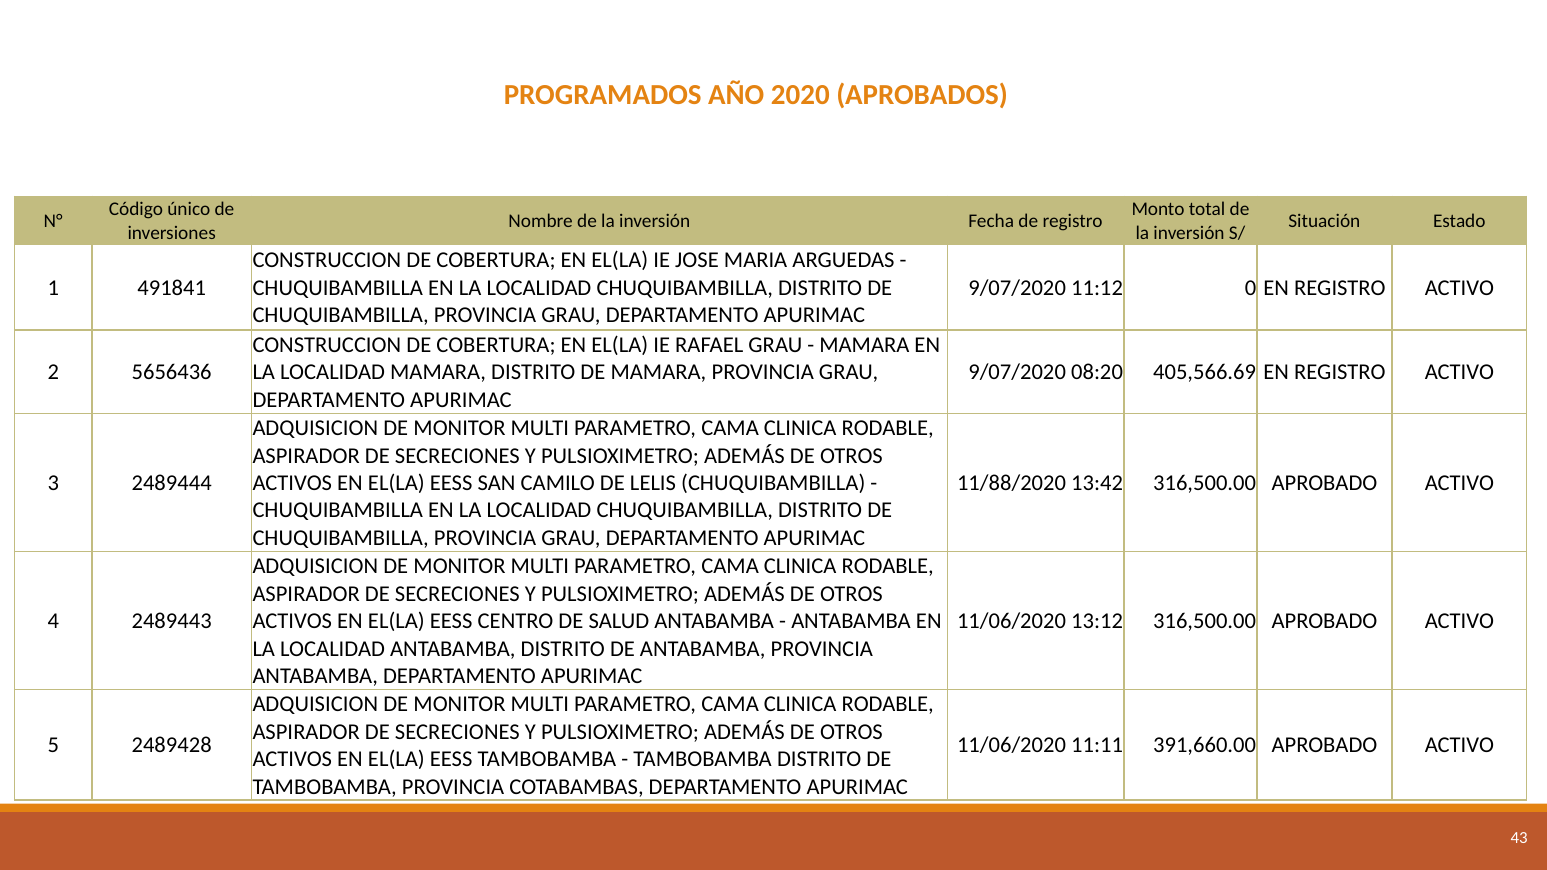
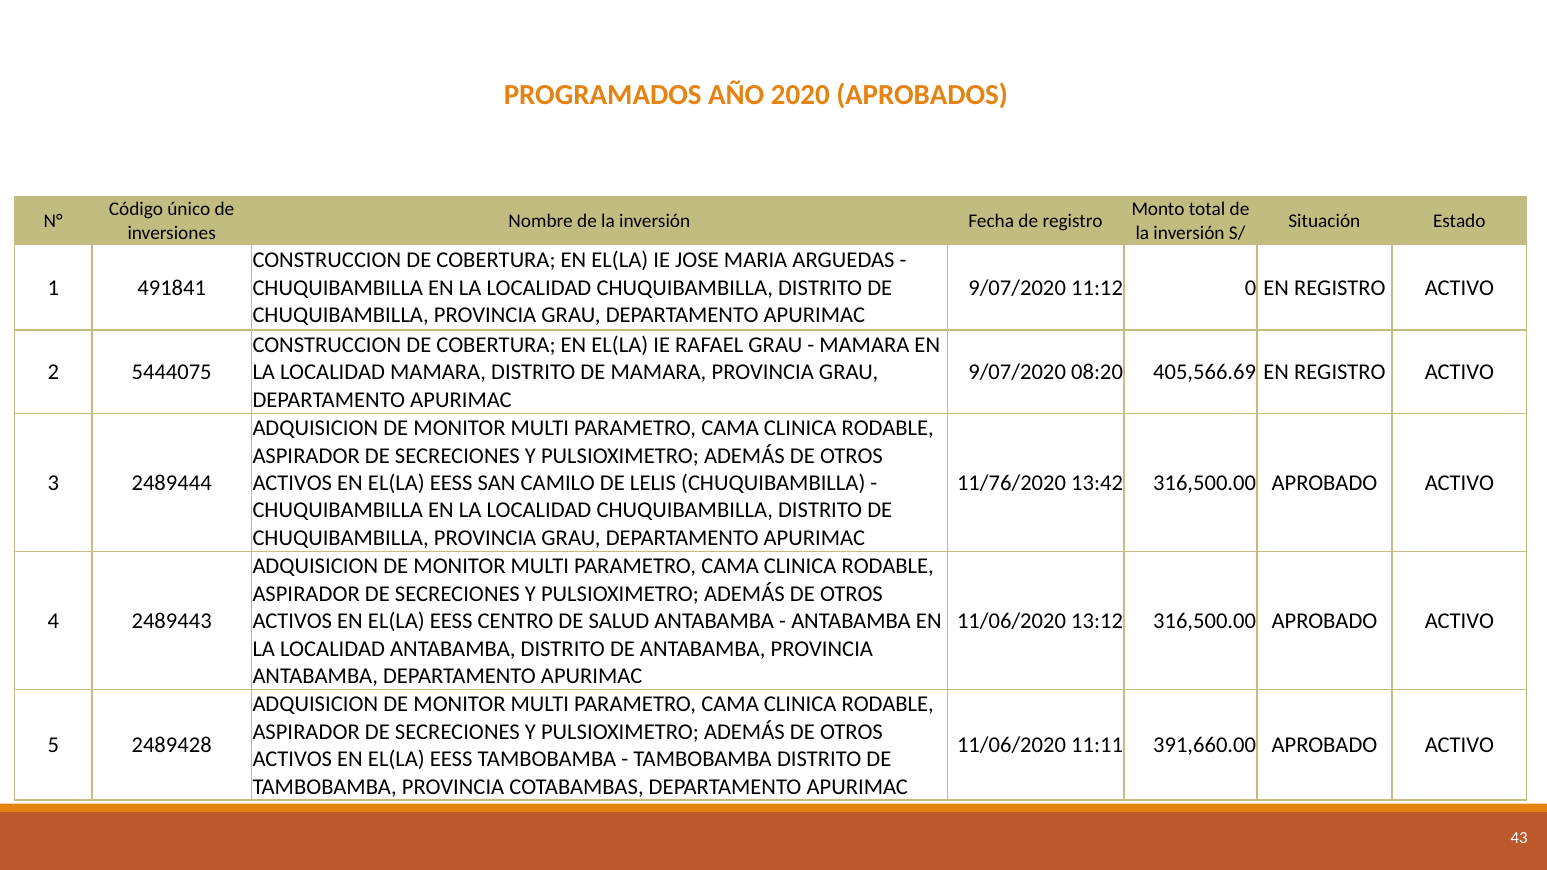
5656436: 5656436 -> 5444075
11/88/2020: 11/88/2020 -> 11/76/2020
